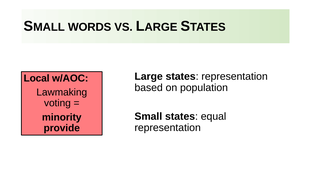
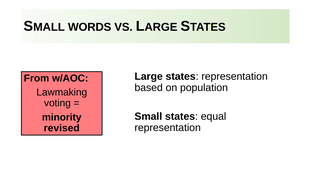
Local: Local -> From
provide: provide -> revised
